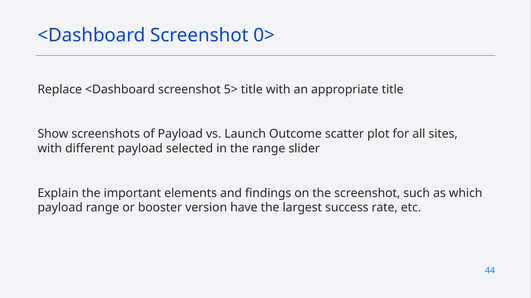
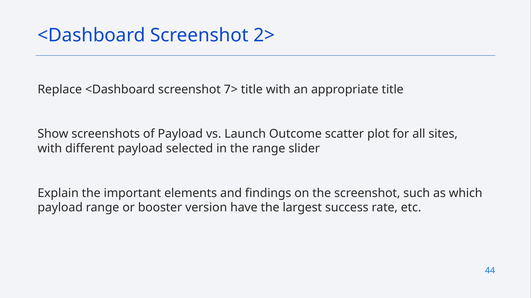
0>: 0> -> 2>
5>: 5> -> 7>
